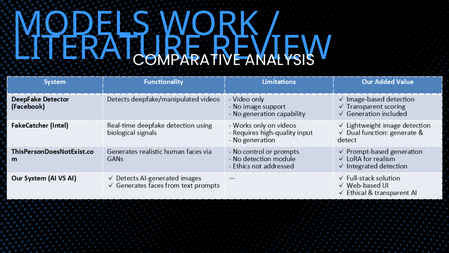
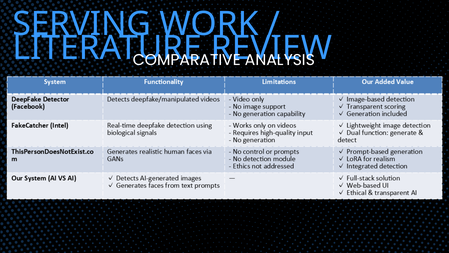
MODELS: MODELS -> SERVING
